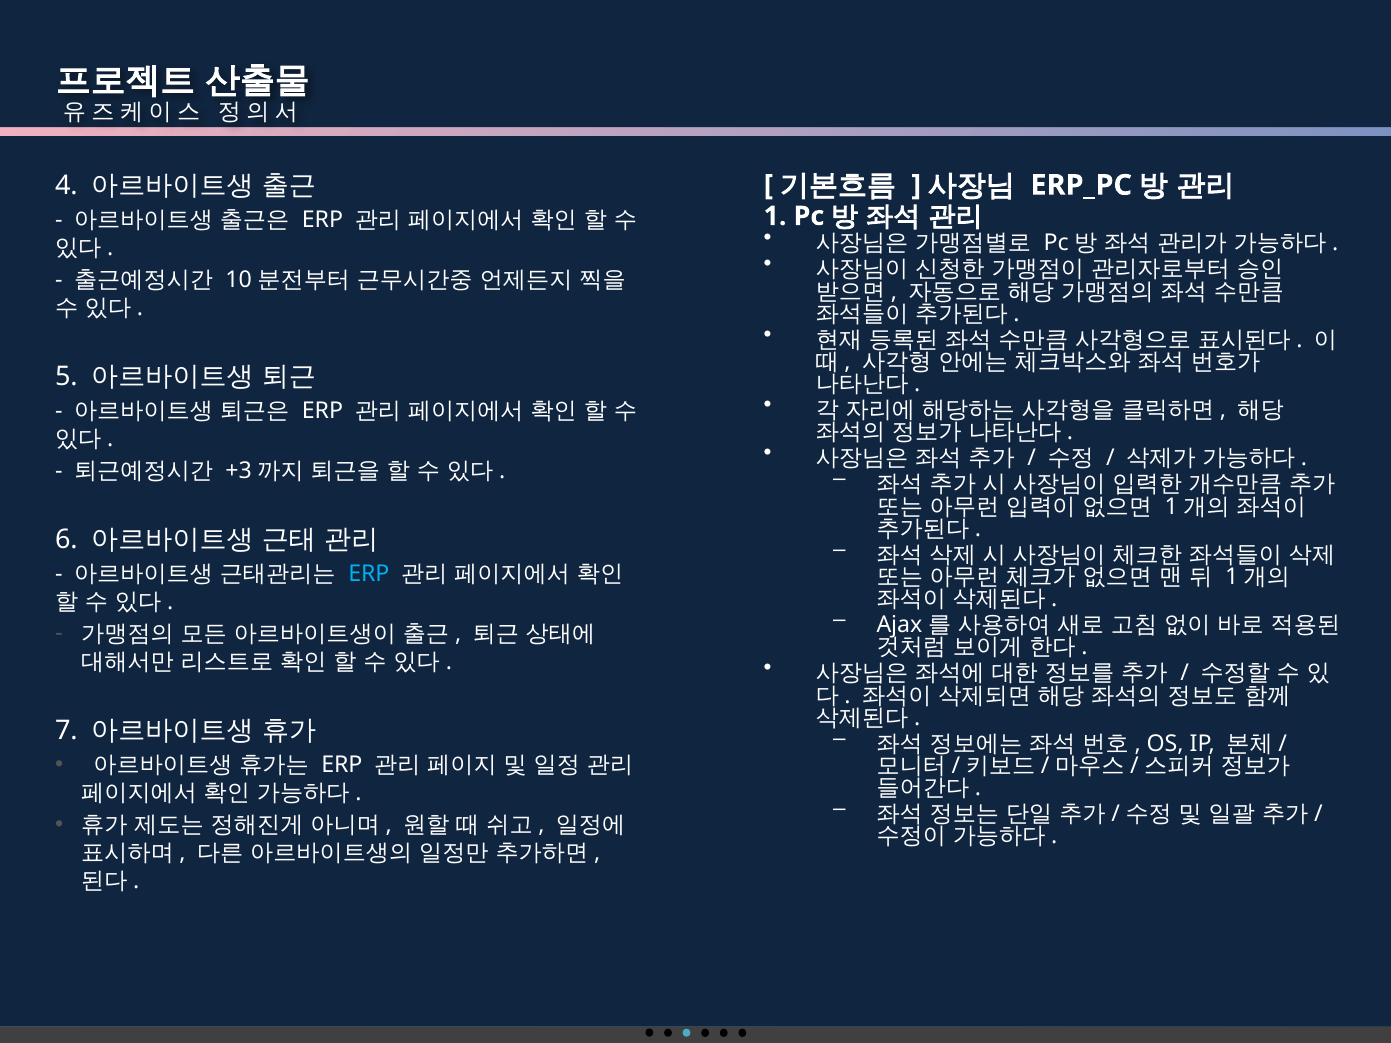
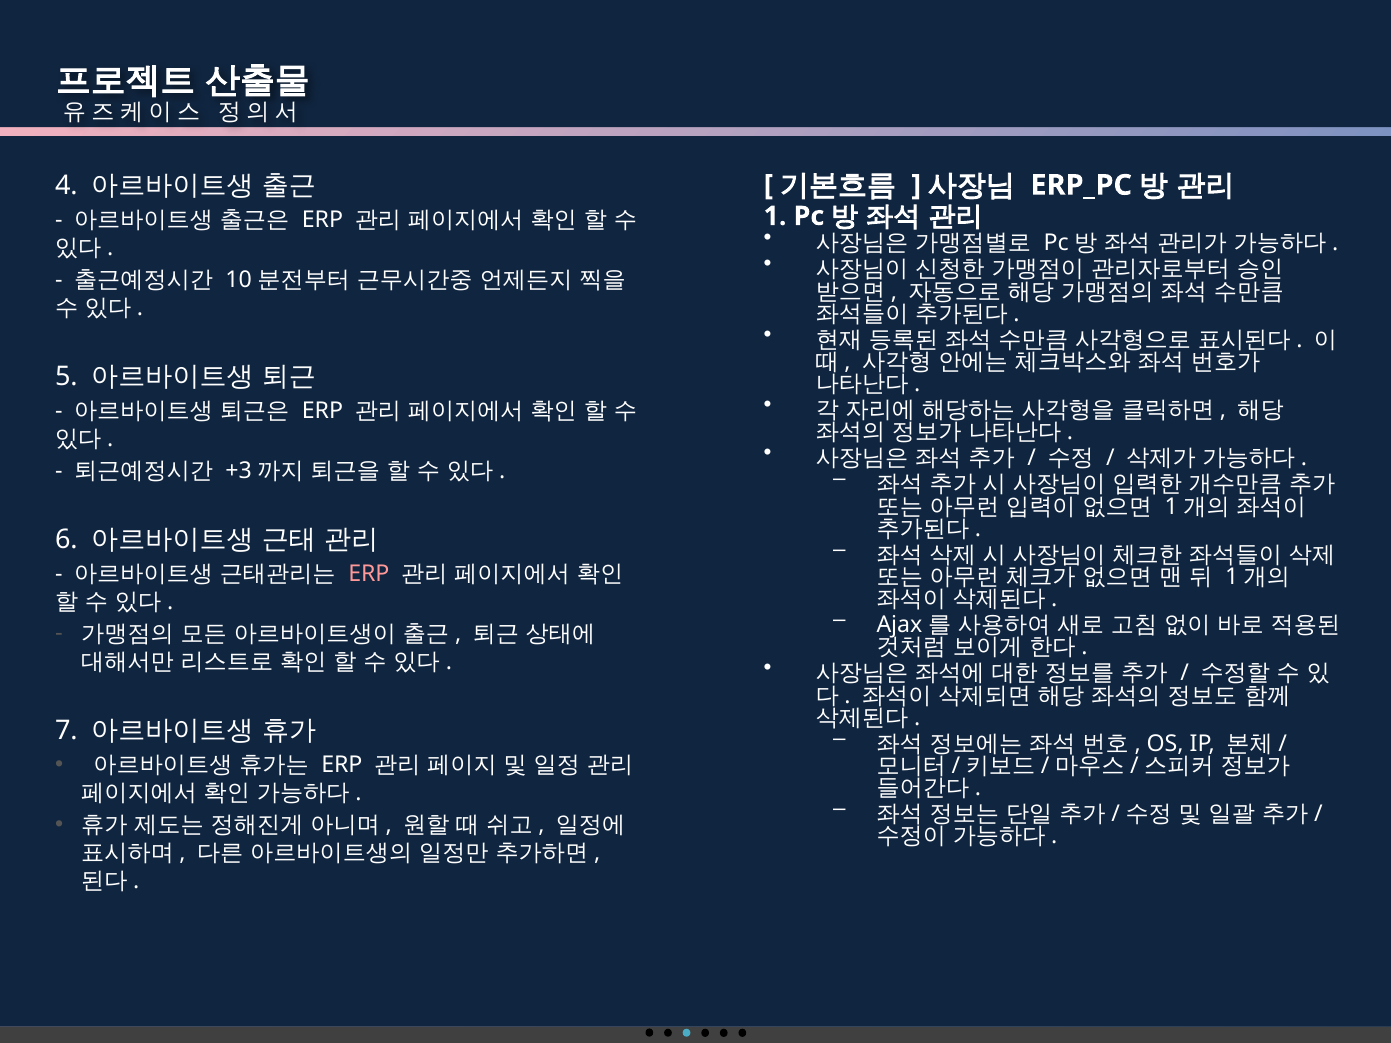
ERP at (369, 574) colour: light blue -> pink
